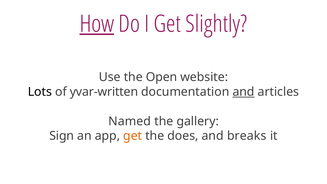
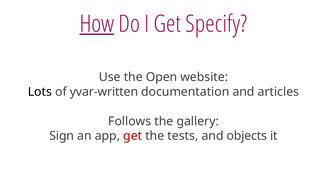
Slightly: Slightly -> Specify
and at (244, 92) underline: present -> none
Named: Named -> Follows
get at (133, 136) colour: orange -> red
does: does -> tests
breaks: breaks -> objects
